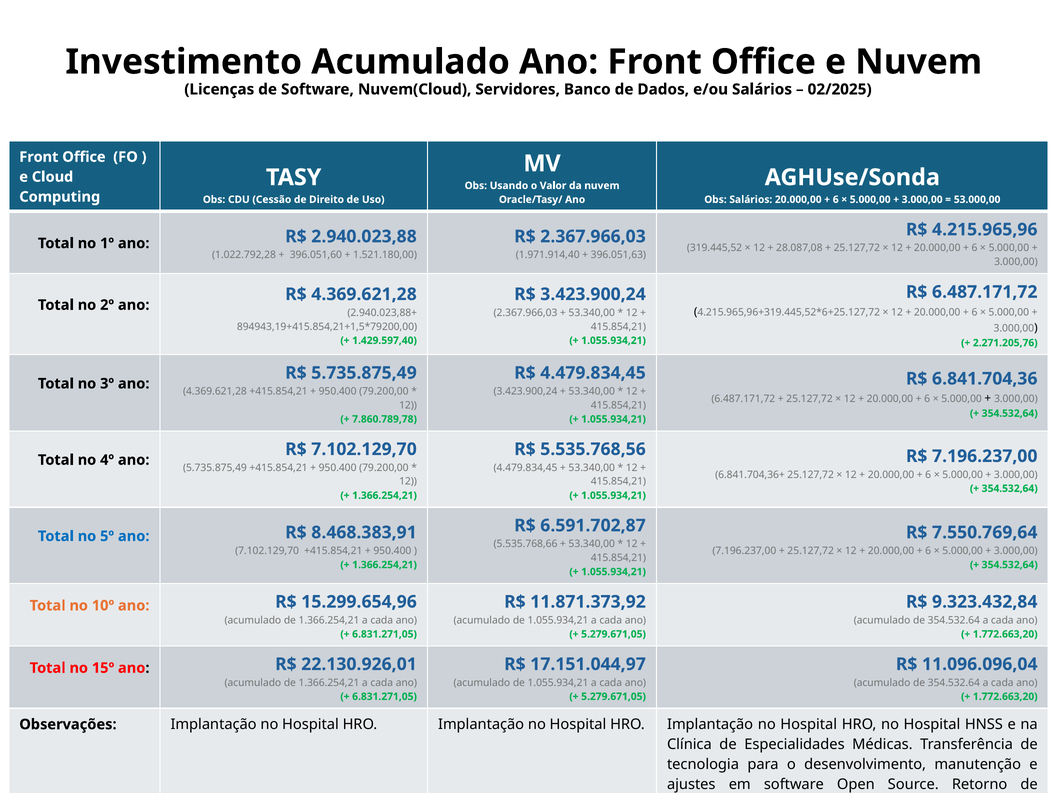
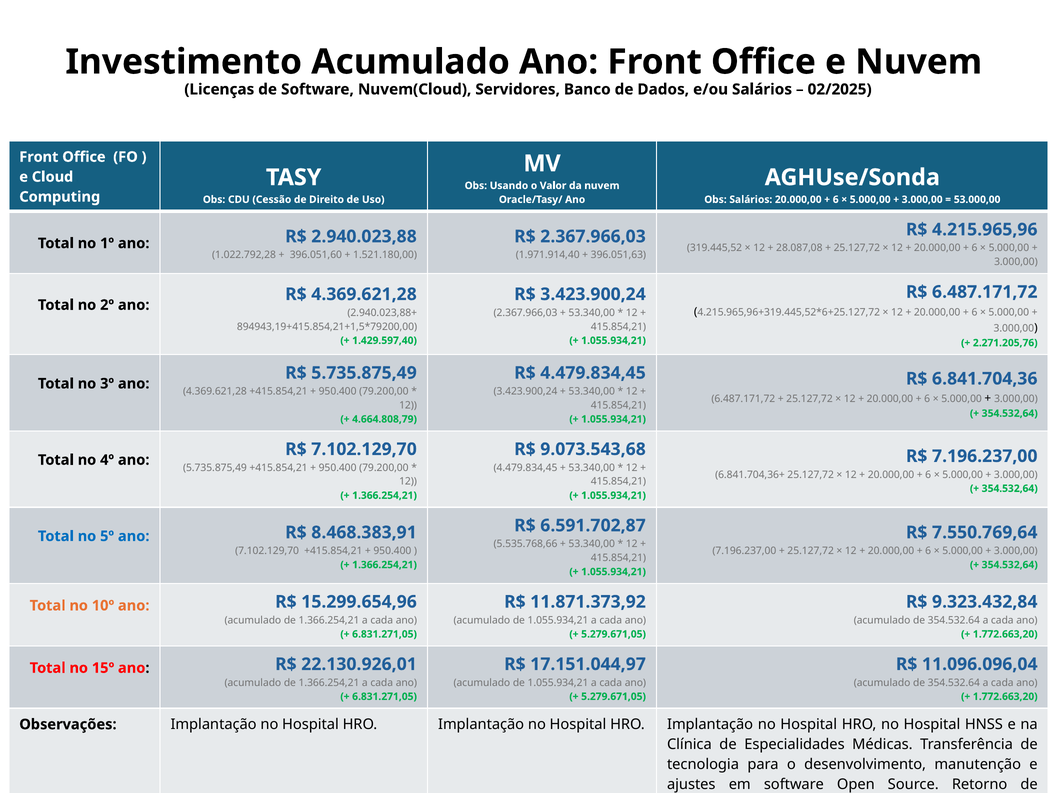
7.860.789,78: 7.860.789,78 -> 4.664.808,79
5.535.768,56: 5.535.768,56 -> 9.073.543,68
